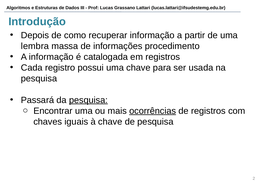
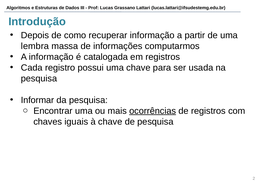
procedimento: procedimento -> computarmos
Passará: Passará -> Informar
pesquisa at (88, 100) underline: present -> none
